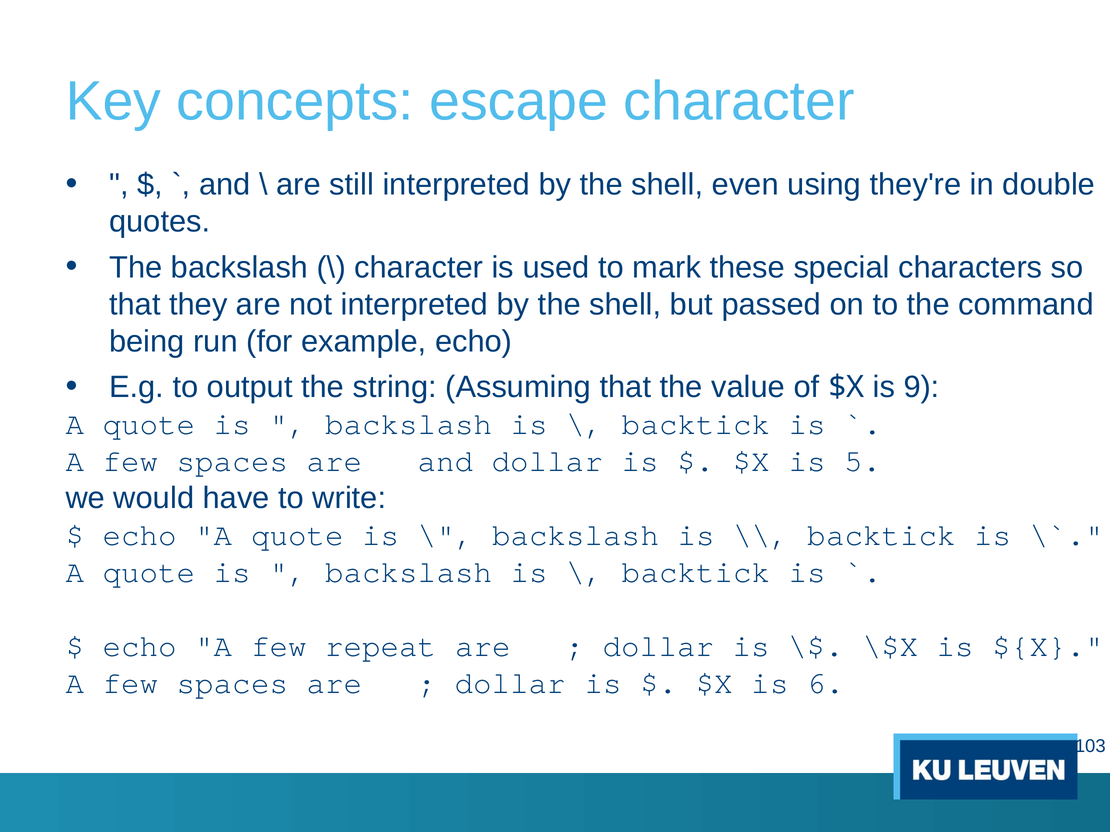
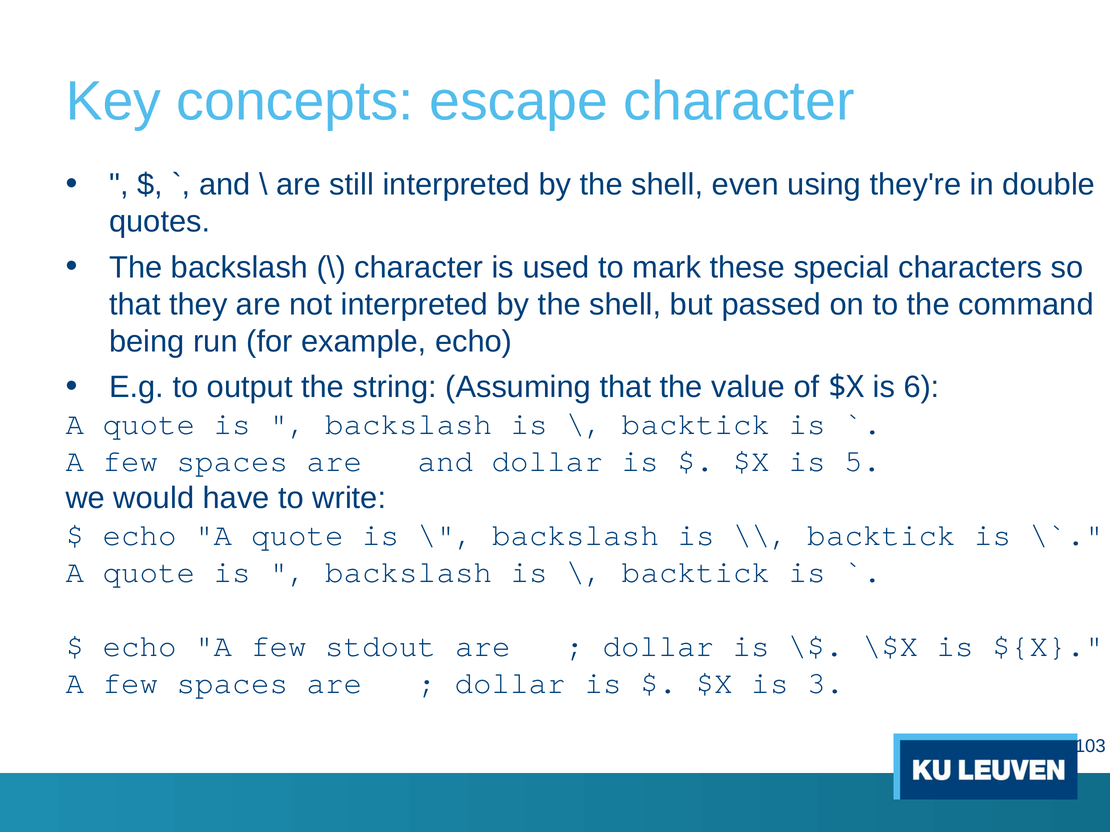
9: 9 -> 6
repeat: repeat -> stdout
6: 6 -> 3
